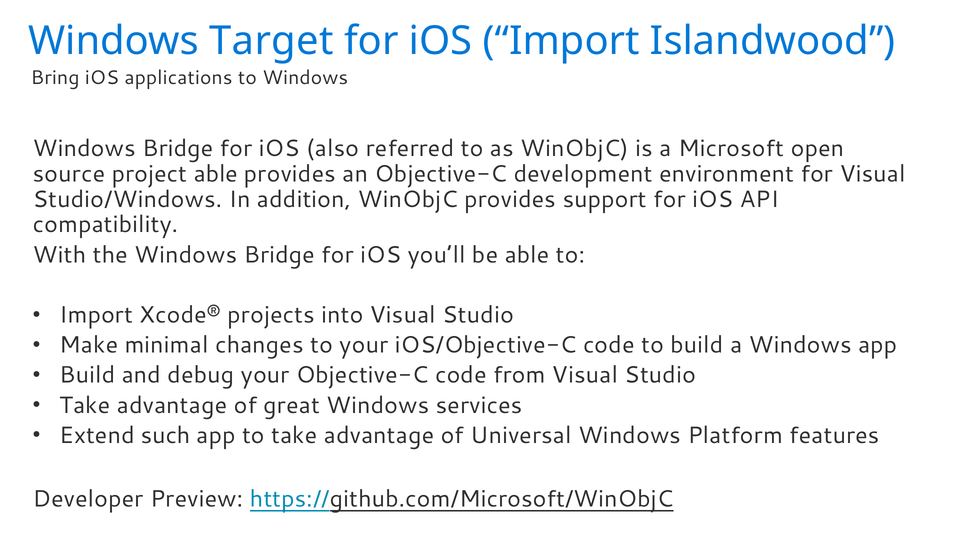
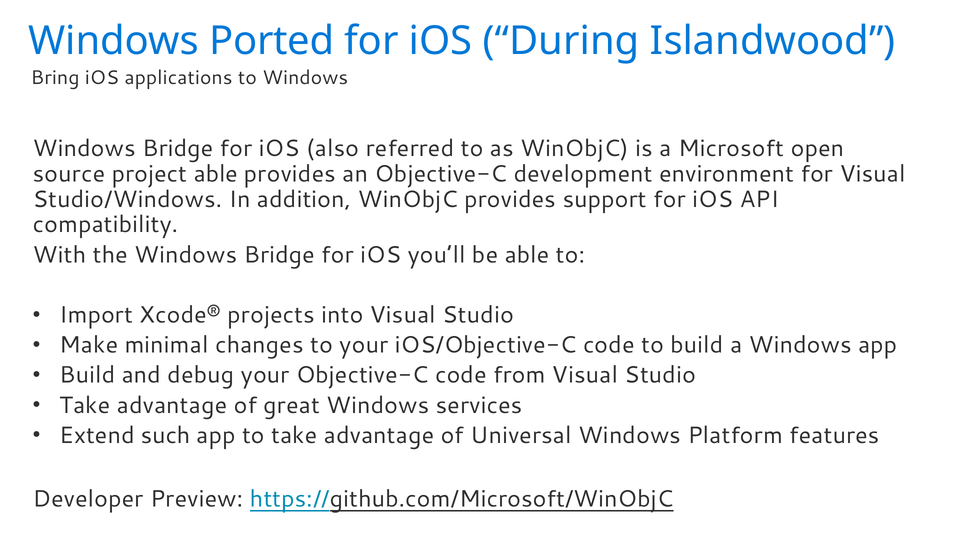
Target: Target -> Ported
iOS Import: Import -> During
